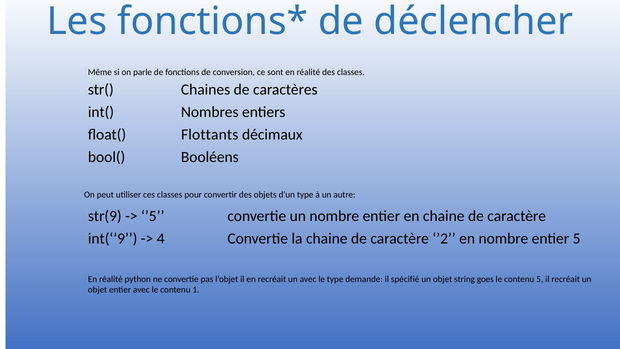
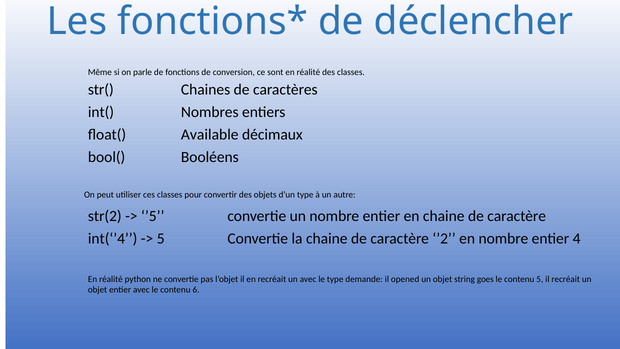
Flottants: Flottants -> Available
str(9: str(9 -> str(2
int(‘’9: int(‘’9 -> int(‘’4
4 at (161, 238): 4 -> 5
entier 5: 5 -> 4
spécifié: spécifié -> opened
1: 1 -> 6
